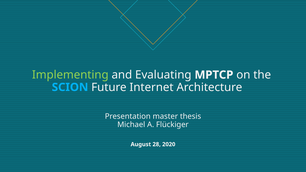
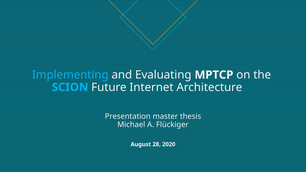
Implementing colour: light green -> light blue
